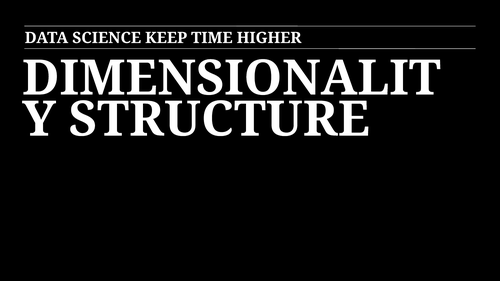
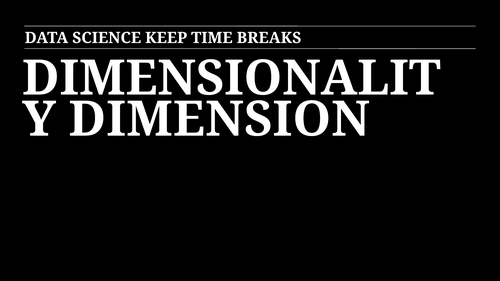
HIGHER: HIGHER -> BREAKS
STRUCTURE: STRUCTURE -> DIMENSION
